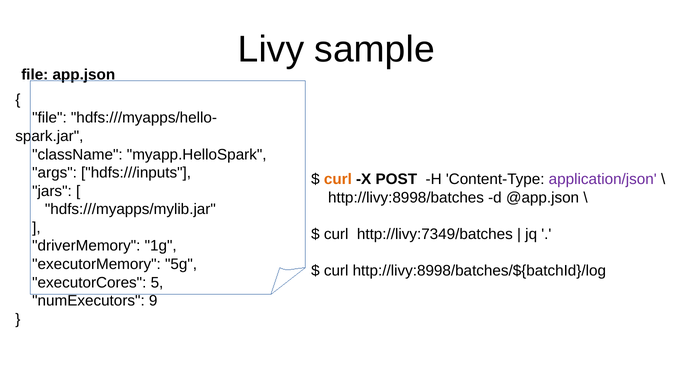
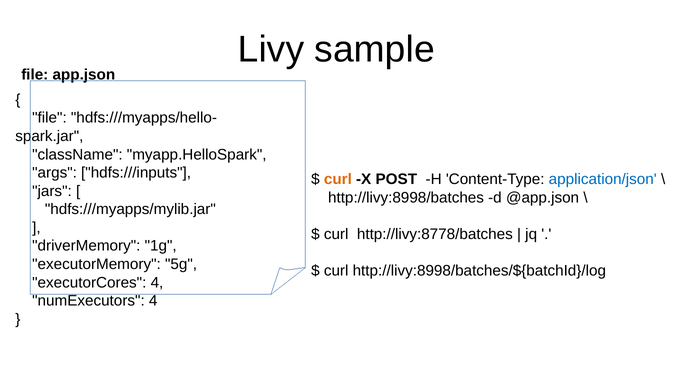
application/json colour: purple -> blue
http://livy:7349/batches: http://livy:7349/batches -> http://livy:8778/batches
executorCores 5: 5 -> 4
numExecutors 9: 9 -> 4
